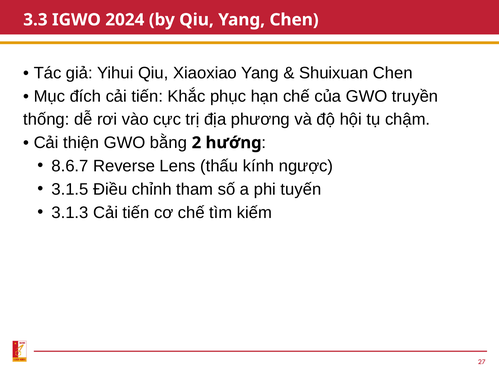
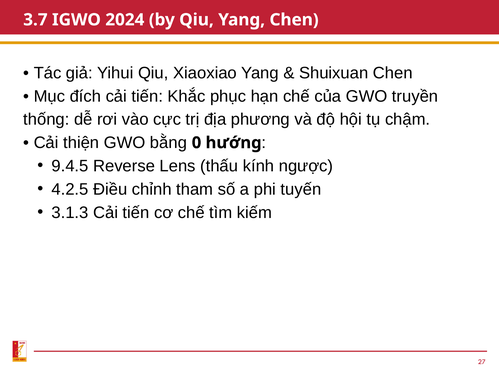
3.3: 3.3 -> 3.7
2: 2 -> 0
8.6.7: 8.6.7 -> 9.4.5
3.1.5: 3.1.5 -> 4.2.5
